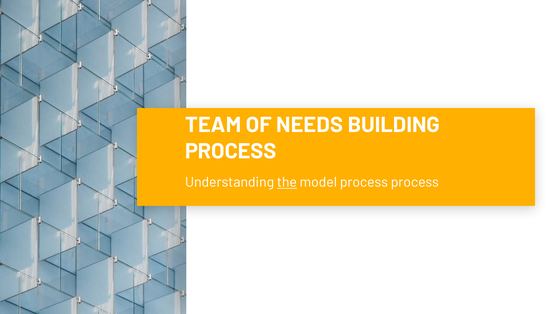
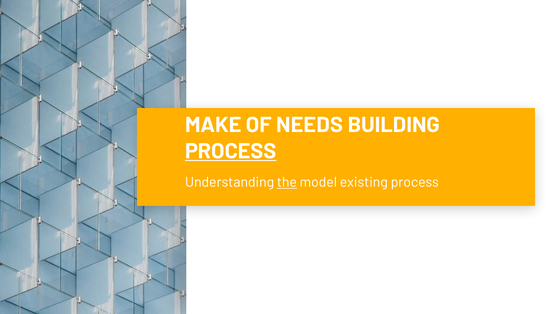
TEAM: TEAM -> MAKE
PROCESS at (231, 151) underline: none -> present
model process: process -> existing
